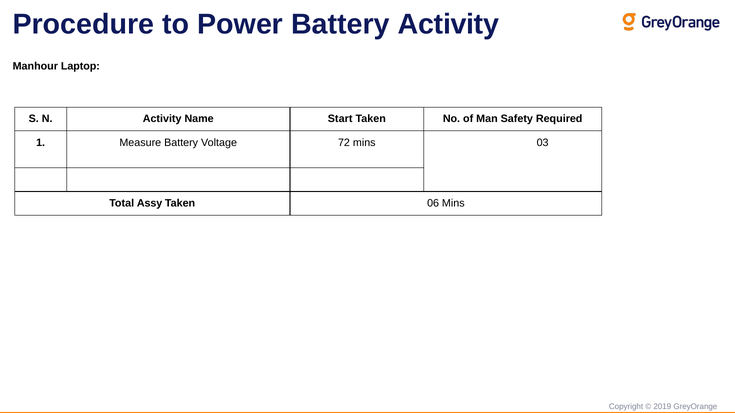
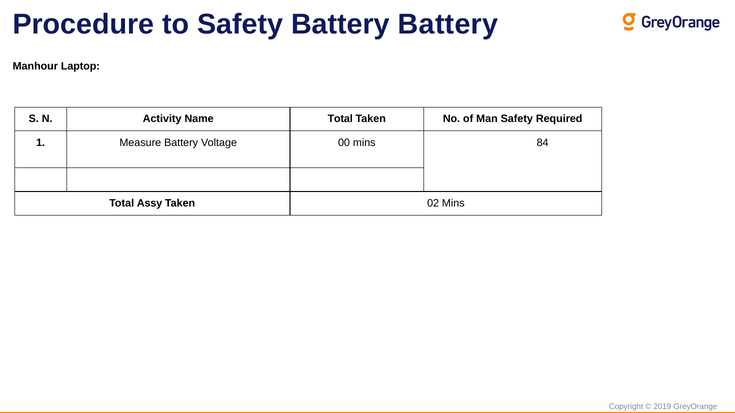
to Power: Power -> Safety
Battery Activity: Activity -> Battery
Name Start: Start -> Total
72: 72 -> 00
03: 03 -> 84
06: 06 -> 02
